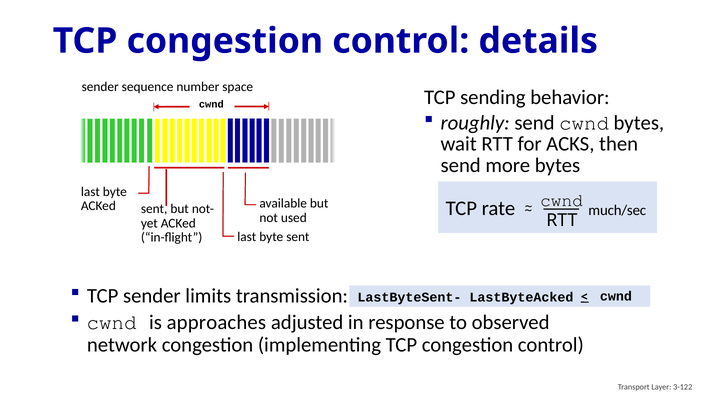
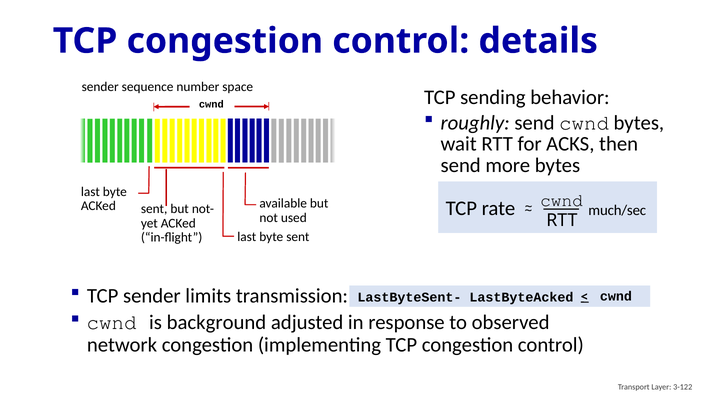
approaches: approaches -> background
